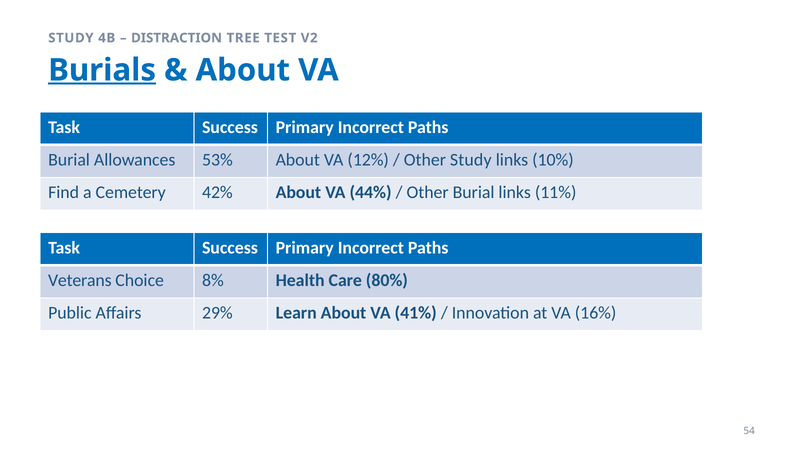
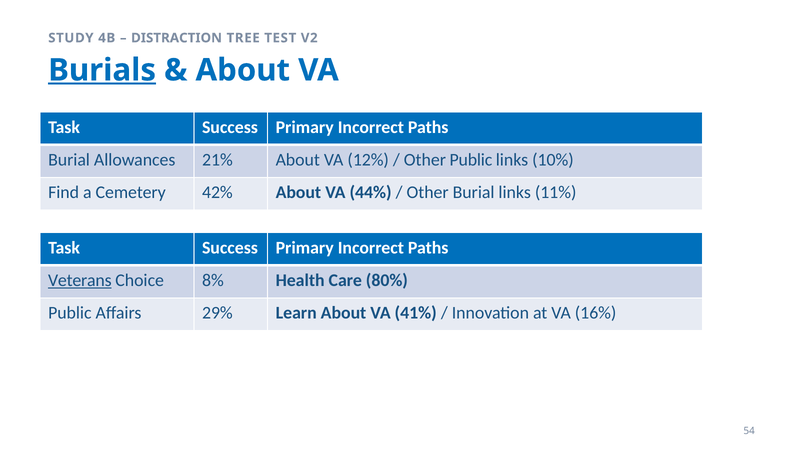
53%: 53% -> 21%
Other Study: Study -> Public
Veterans underline: none -> present
